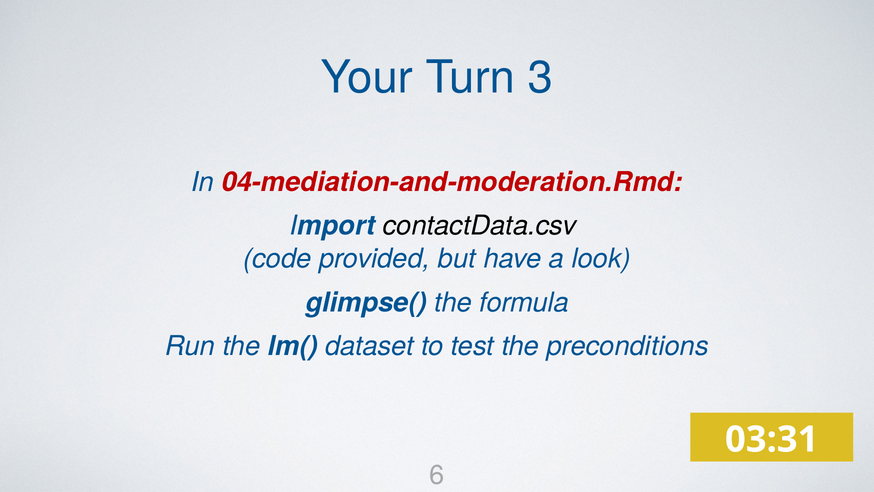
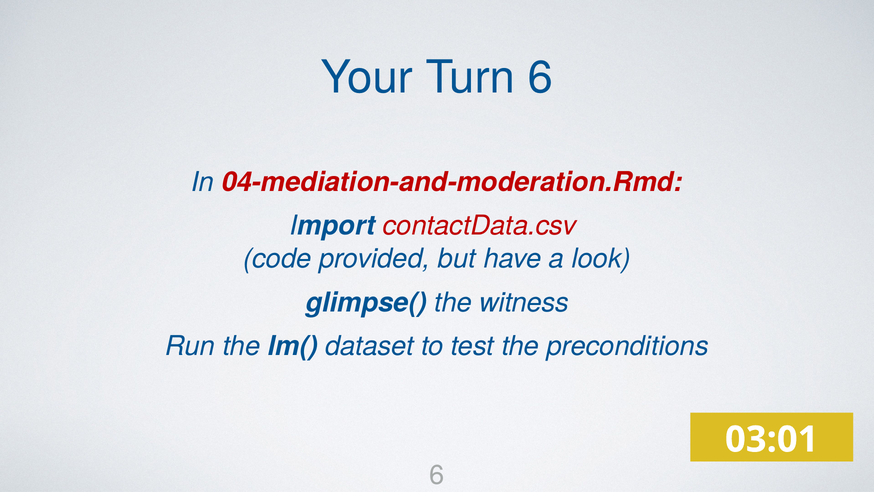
Turn 3: 3 -> 6
contactData.csv colour: black -> red
formula: formula -> witness
03:31: 03:31 -> 03:01
